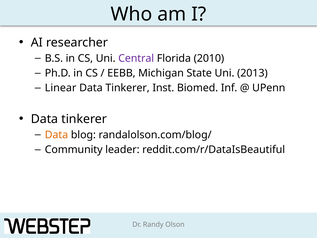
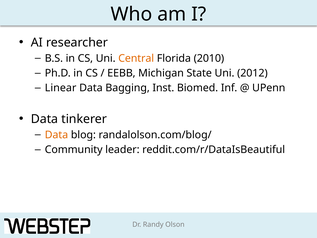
Central colour: purple -> orange
2013: 2013 -> 2012
Tinkerer at (128, 88): Tinkerer -> Bagging
